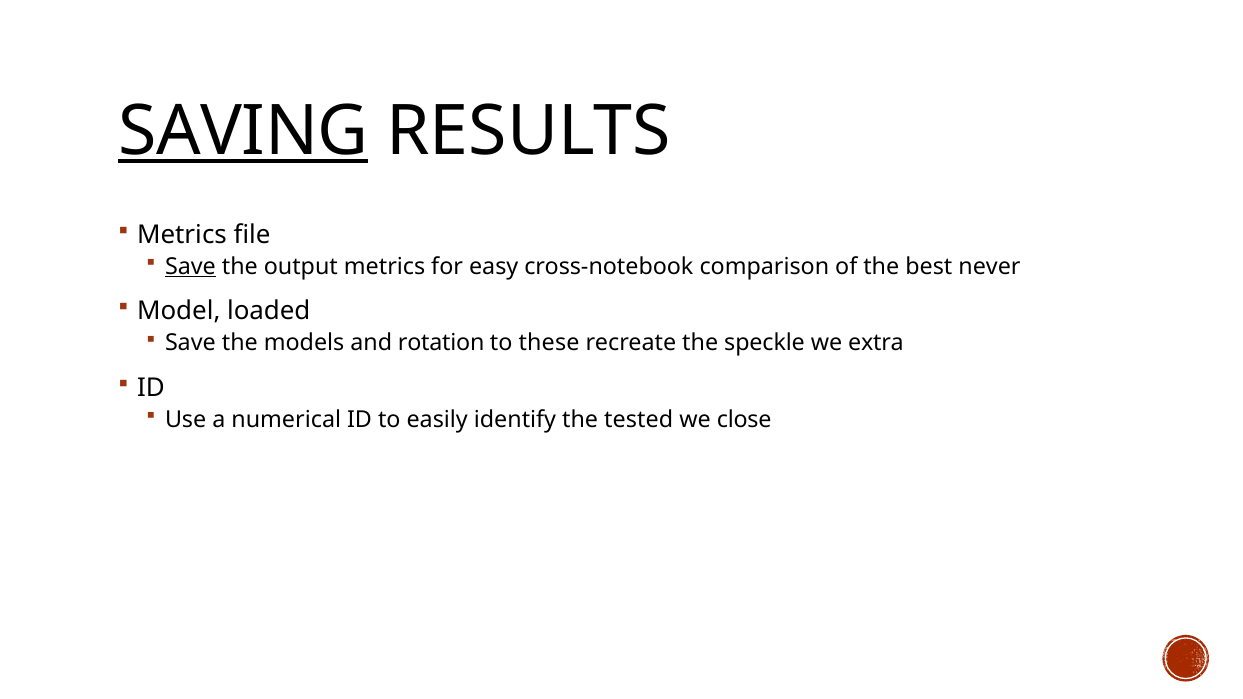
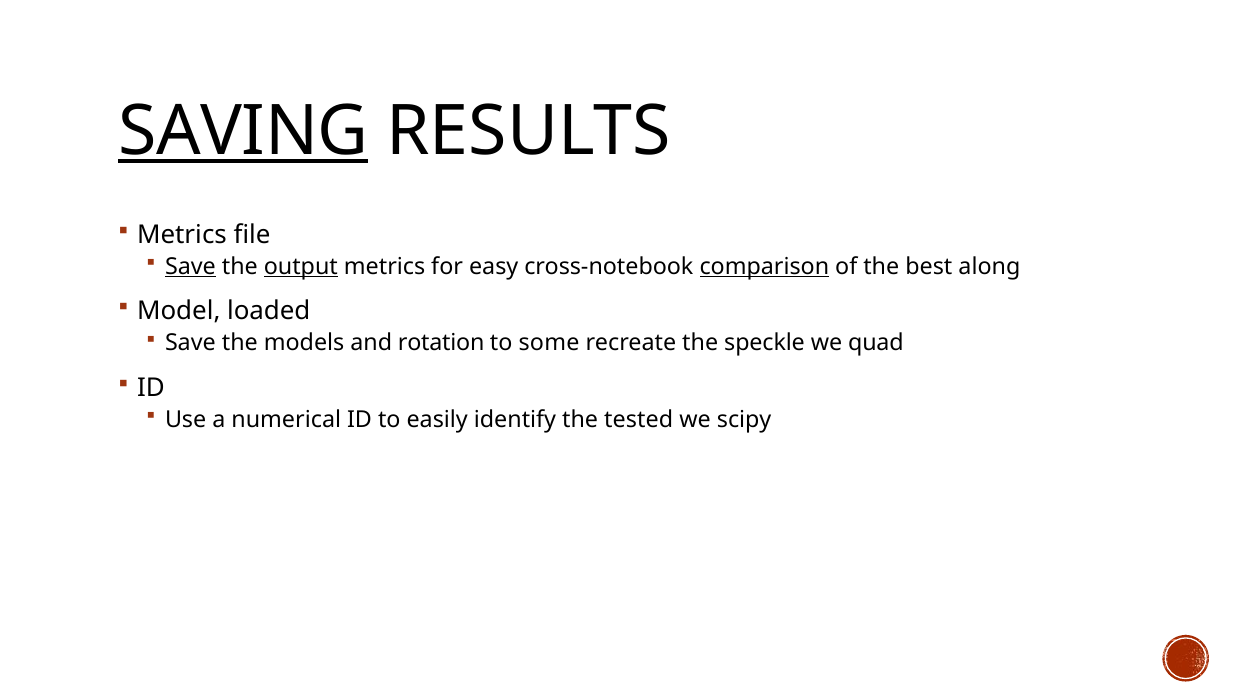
output underline: none -> present
comparison underline: none -> present
never: never -> along
these: these -> some
extra: extra -> quad
close: close -> scipy
